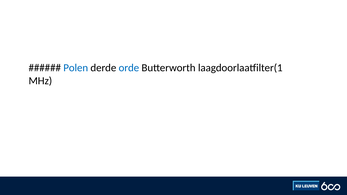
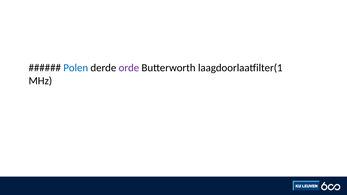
orde colour: blue -> purple
